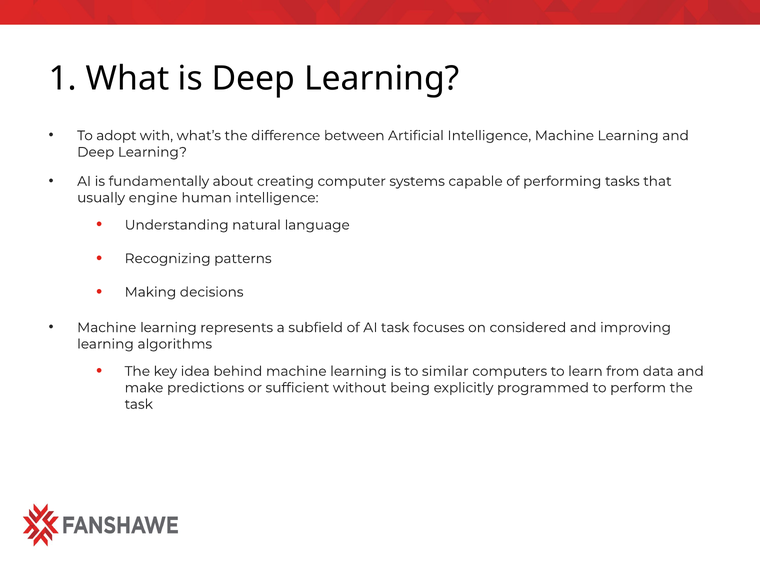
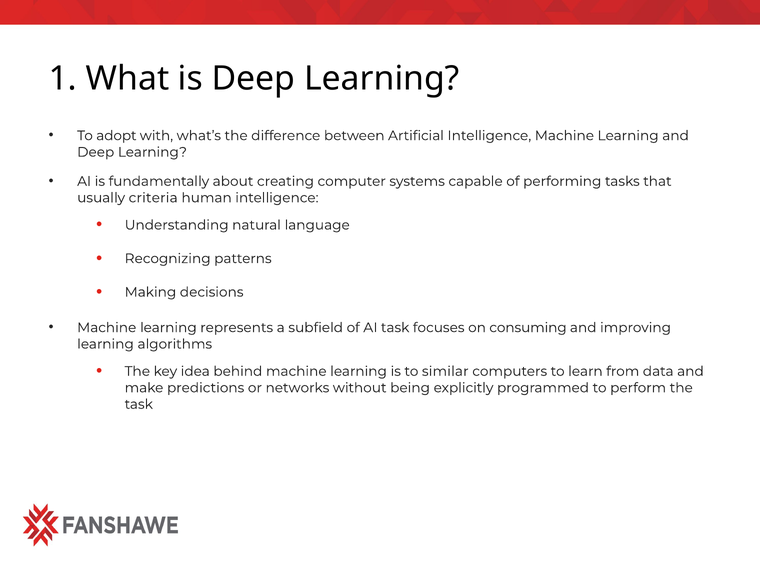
engine: engine -> criteria
considered: considered -> consuming
sufficient: sufficient -> networks
